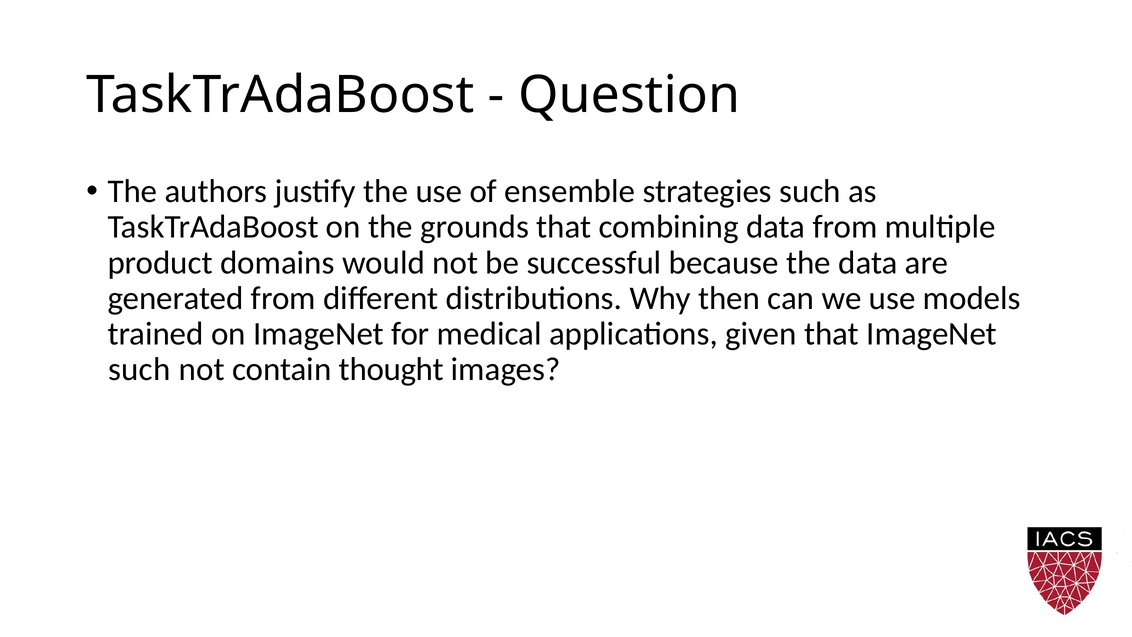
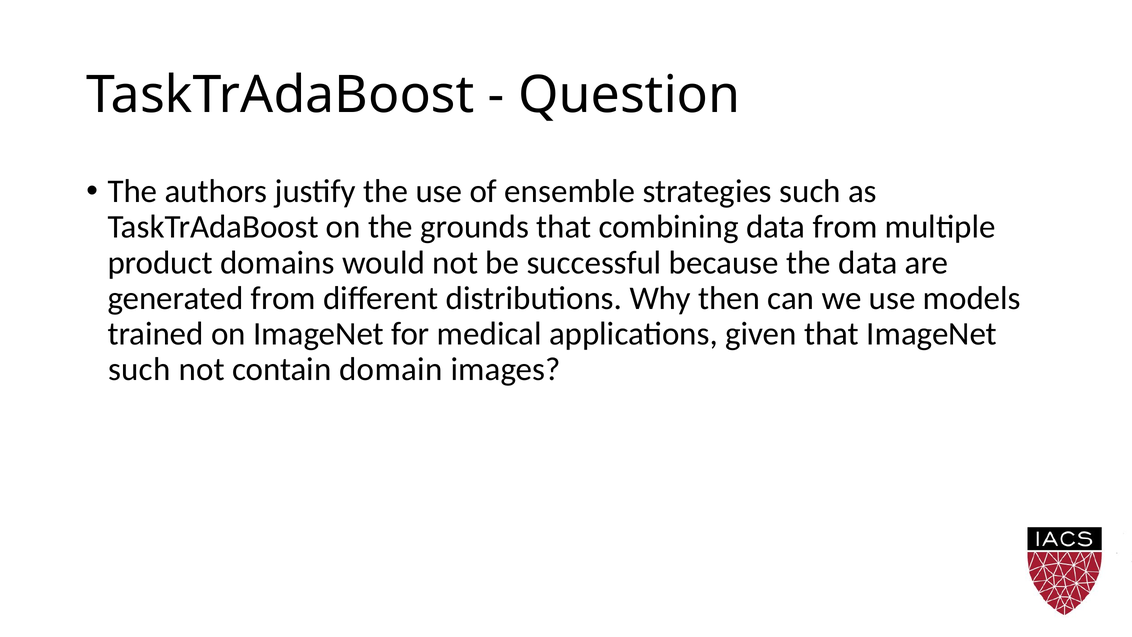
thought: thought -> domain
